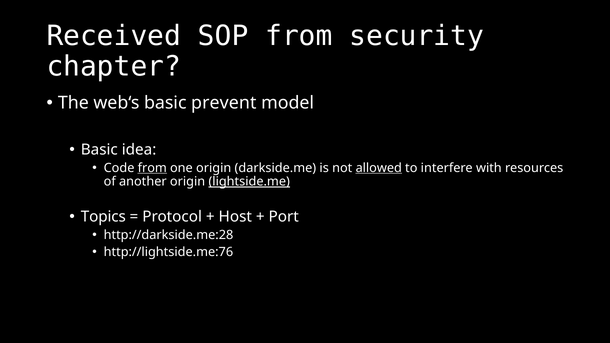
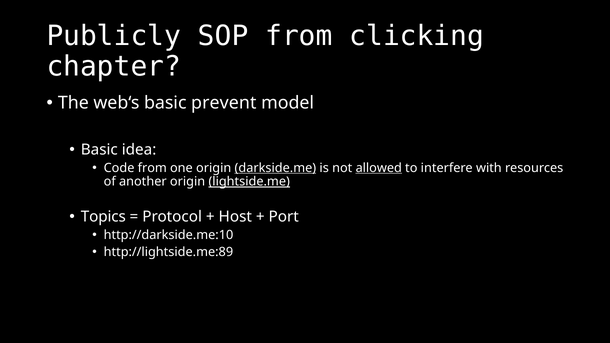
Received: Received -> Publicly
security: security -> clicking
from at (152, 168) underline: present -> none
darkside.me underline: none -> present
http://darkside.me:28: http://darkside.me:28 -> http://darkside.me:10
http://lightside.me:76: http://lightside.me:76 -> http://lightside.me:89
